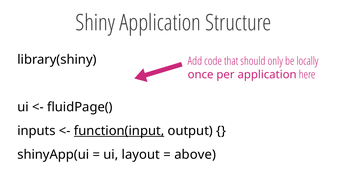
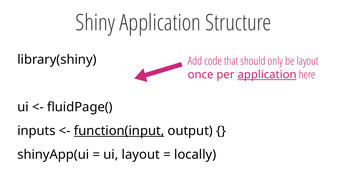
be locally: locally -> layout
application at (267, 75) underline: none -> present
above: above -> locally
